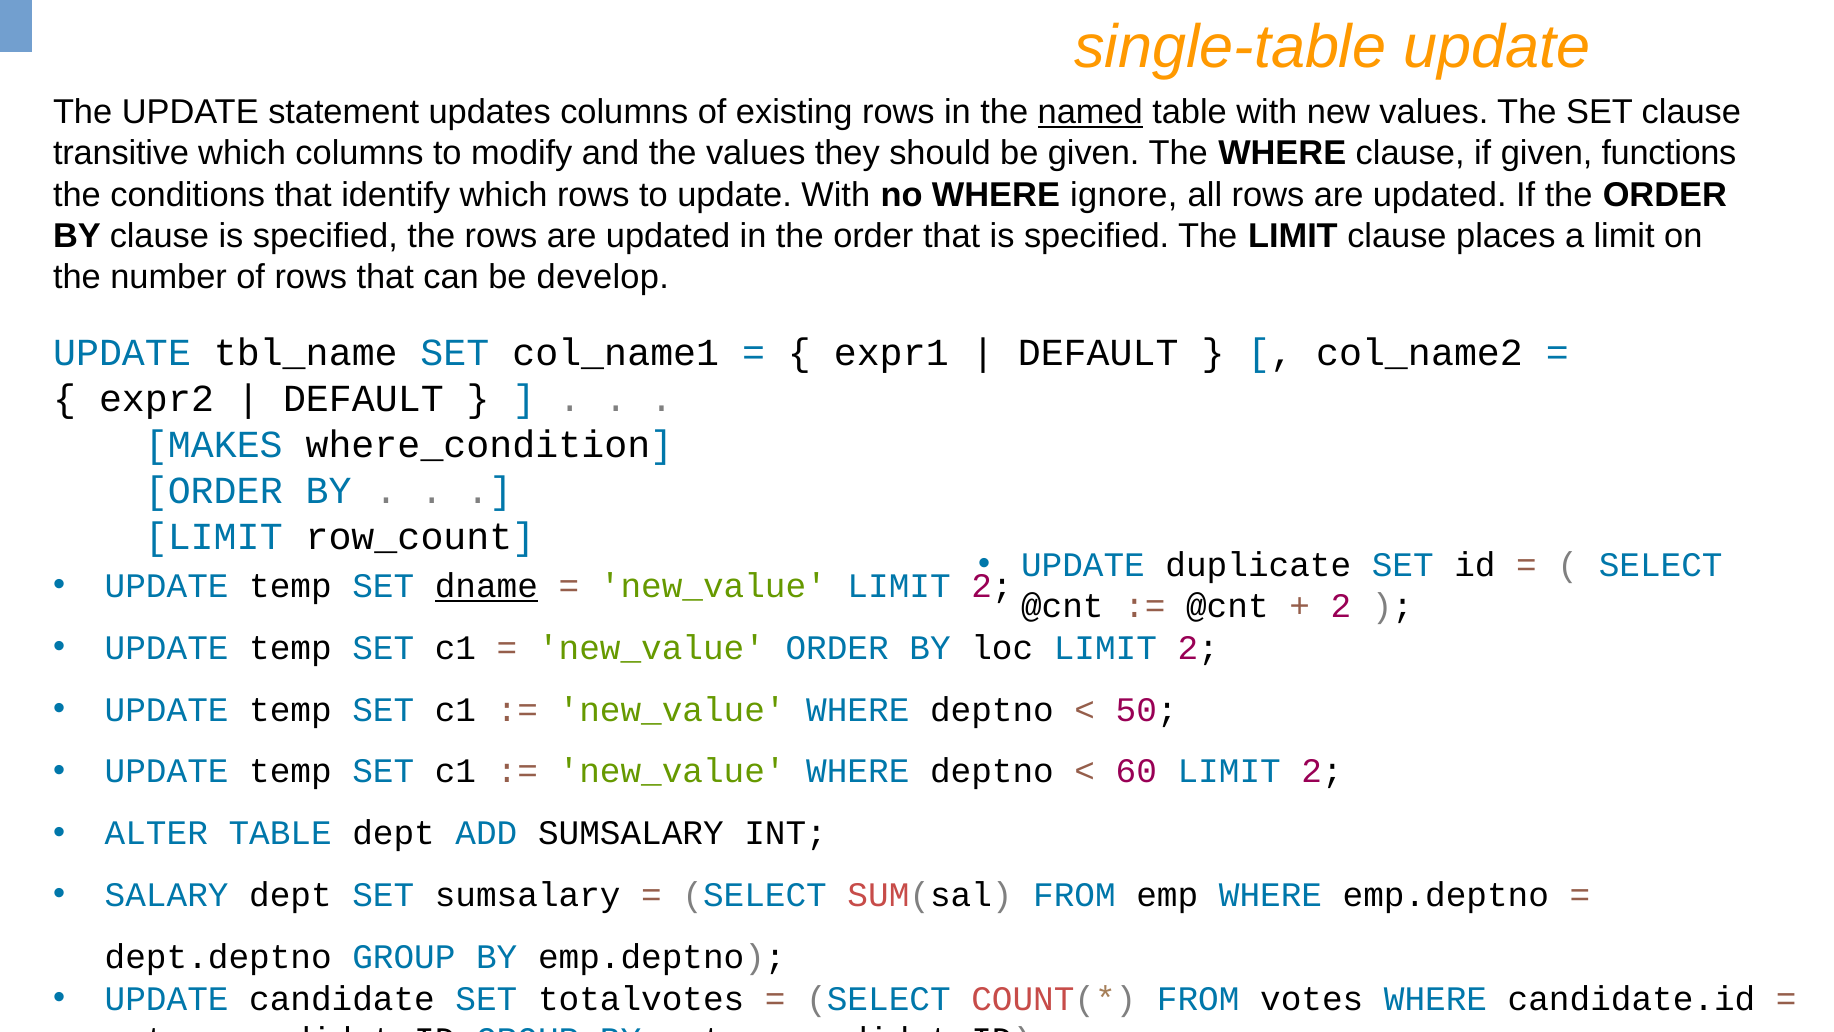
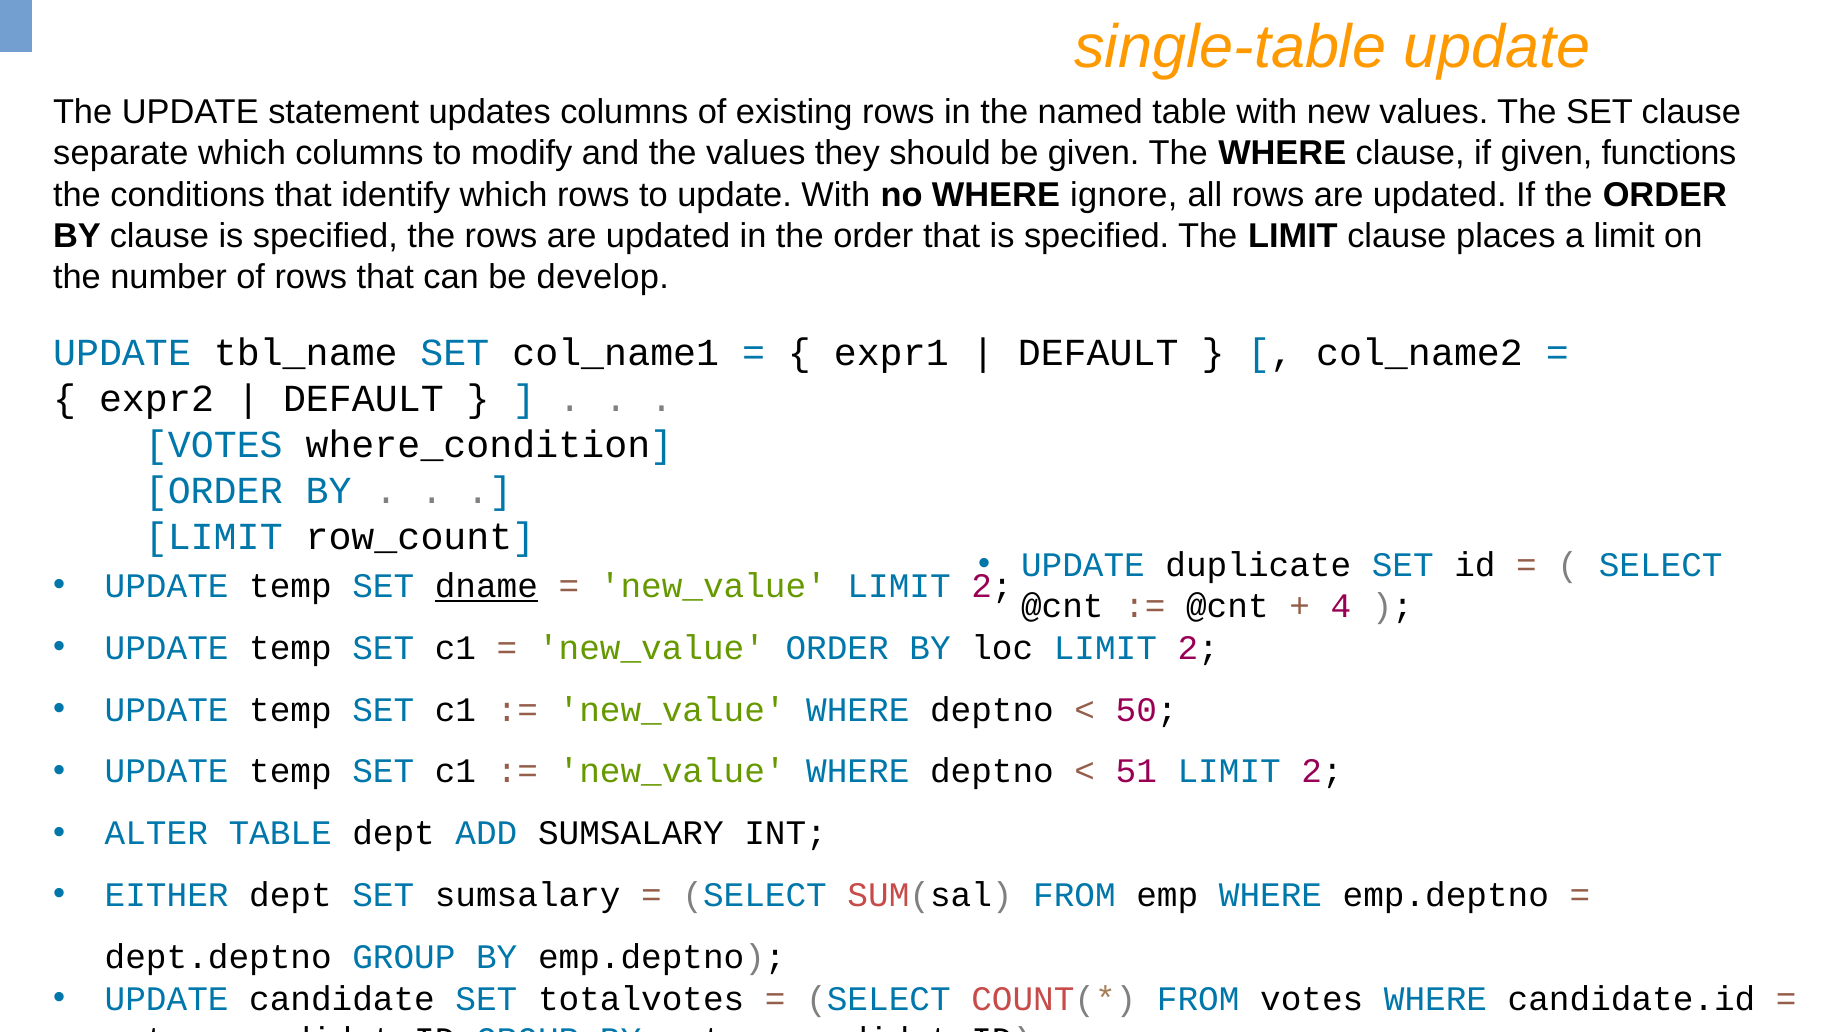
named underline: present -> none
transitive: transitive -> separate
MAKES at (214, 445): MAKES -> VOTES
2 at (1341, 606): 2 -> 4
60: 60 -> 51
SALARY: SALARY -> EITHER
